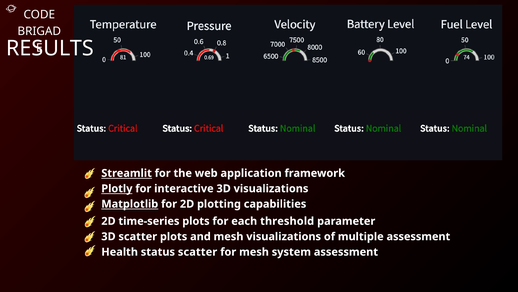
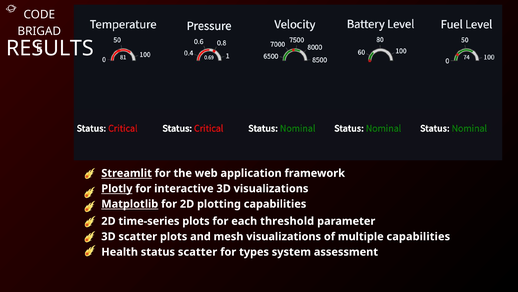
multiple assessment: assessment -> capabilities
for mesh: mesh -> types
